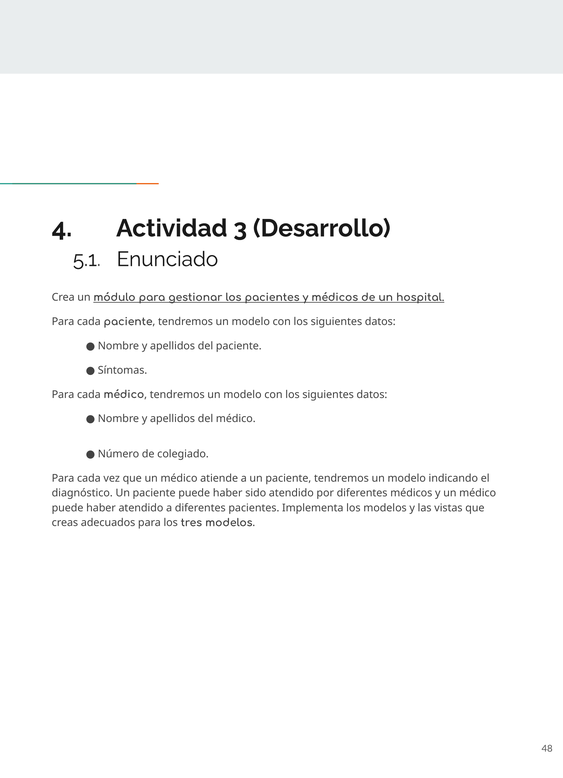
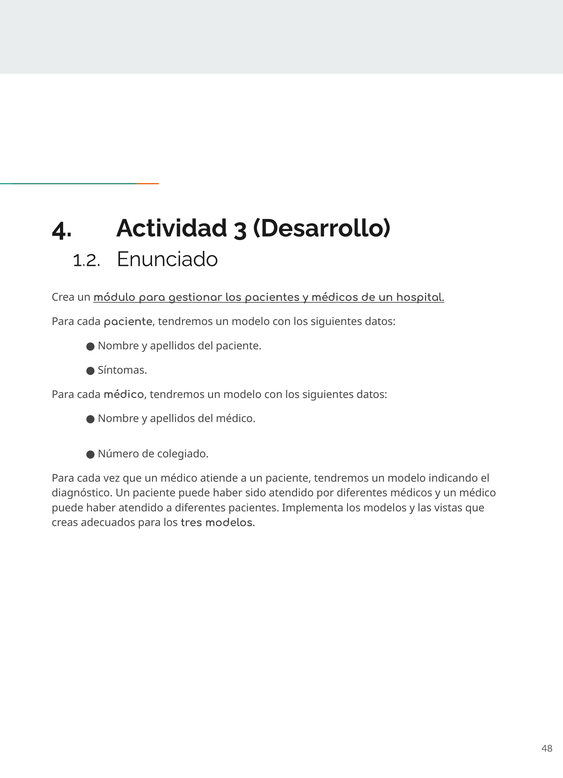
5.1: 5.1 -> 1.2
